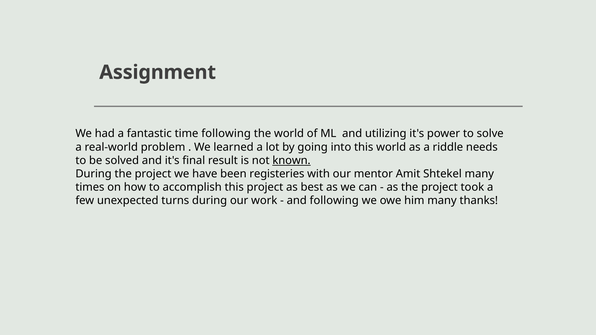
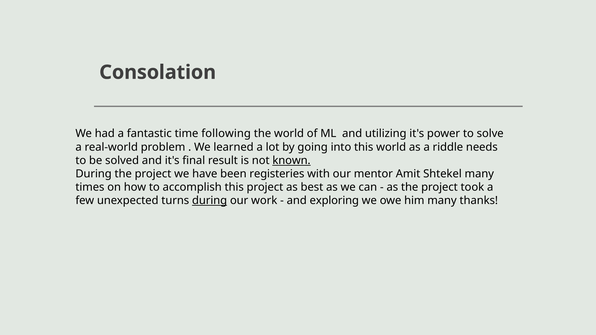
Assignment: Assignment -> Consolation
during at (210, 201) underline: none -> present
and following: following -> exploring
